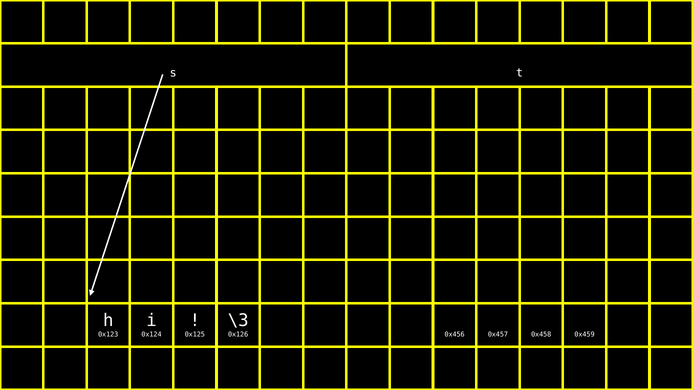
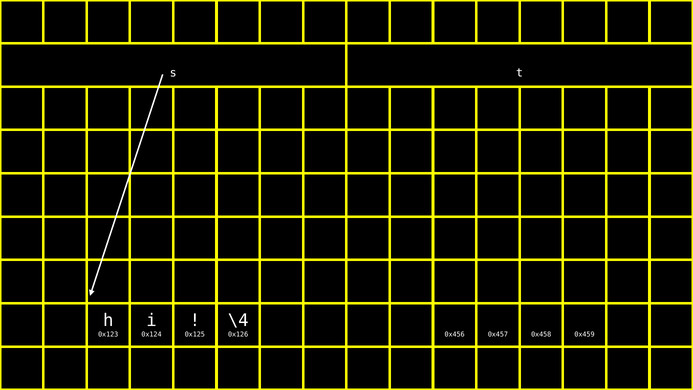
\3: \3 -> \4
